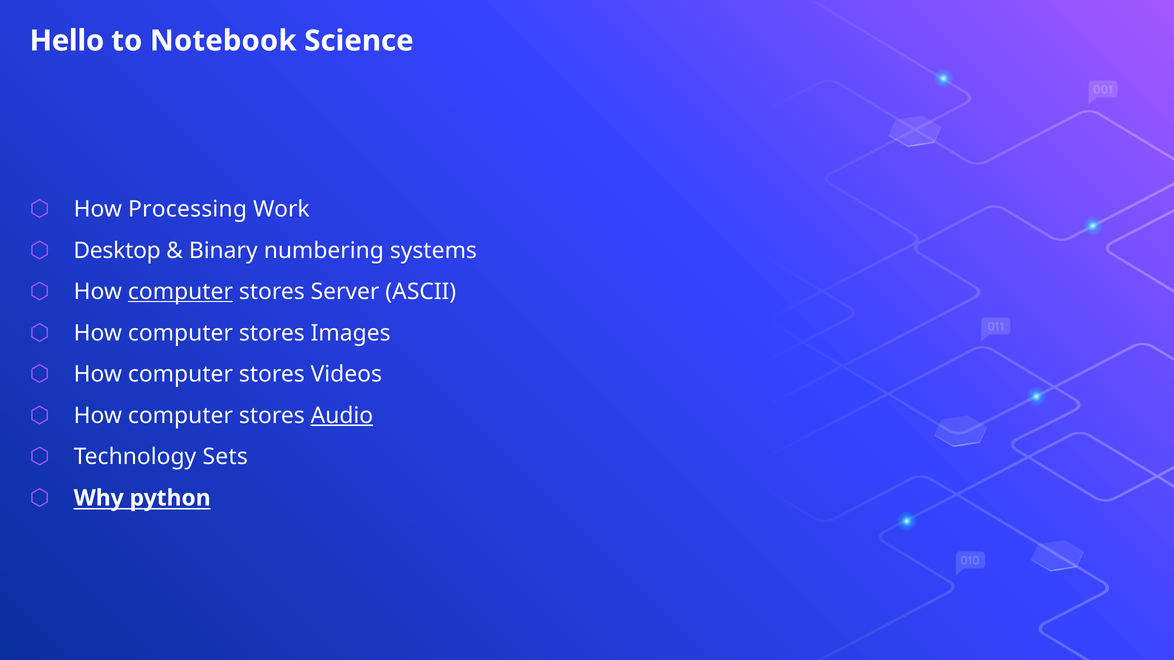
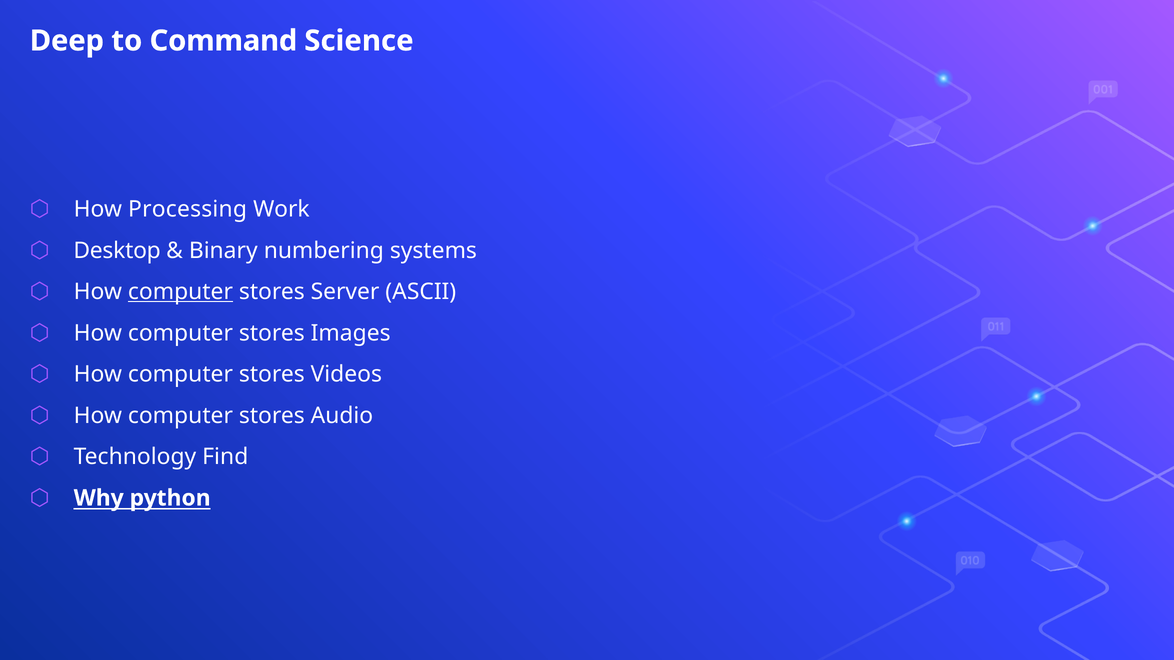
Hello: Hello -> Deep
Notebook: Notebook -> Command
Audio underline: present -> none
Sets: Sets -> Find
